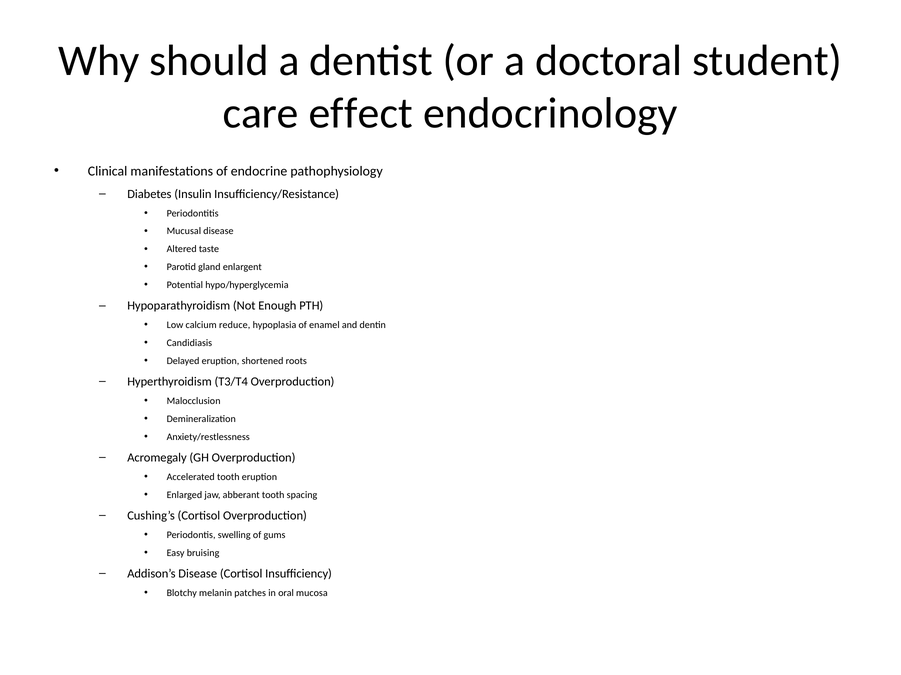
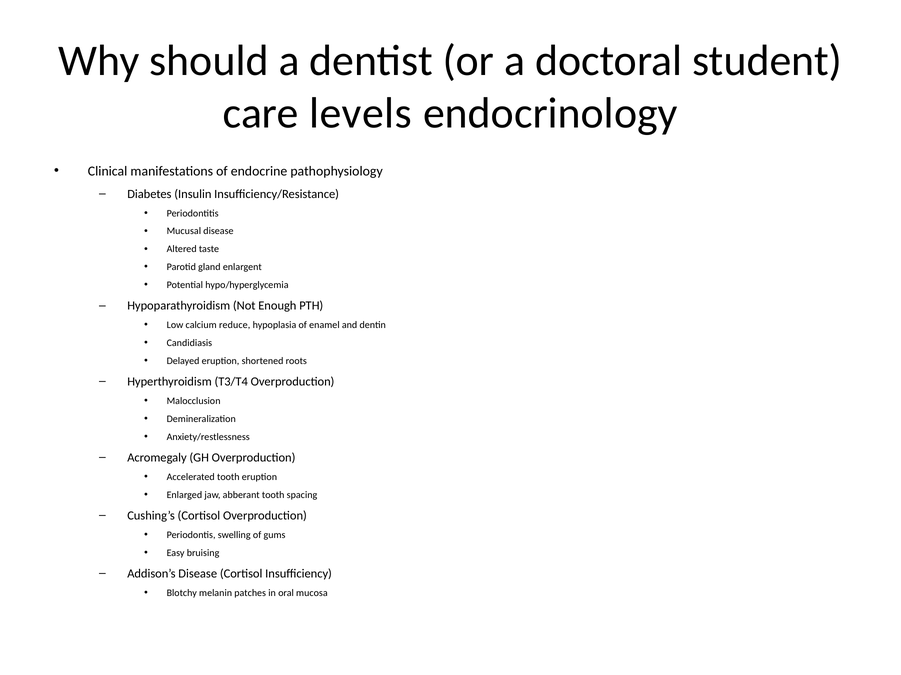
effect: effect -> levels
